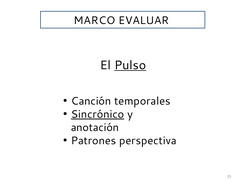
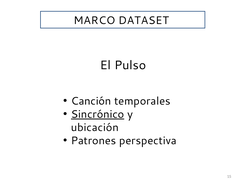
EVALUAR: EVALUAR -> DATASET
Pulso underline: present -> none
anotación: anotación -> ubicación
